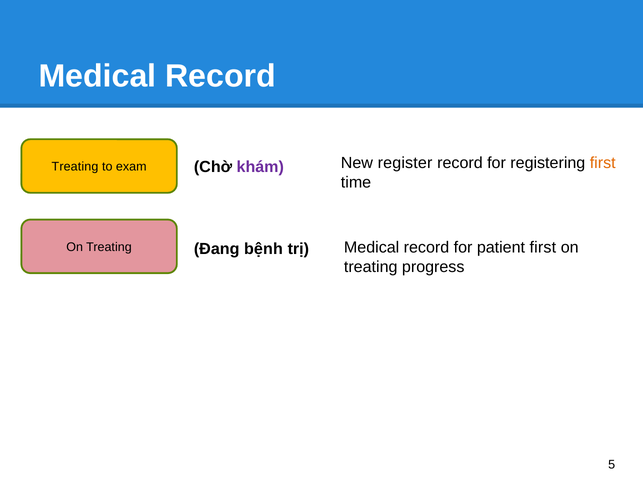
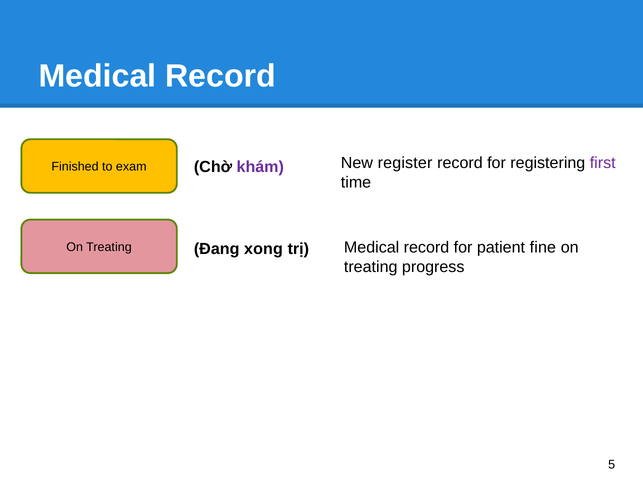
first at (603, 163) colour: orange -> purple
Treating at (75, 167): Treating -> Finished
bệnh: bệnh -> xong
patient first: first -> fine
